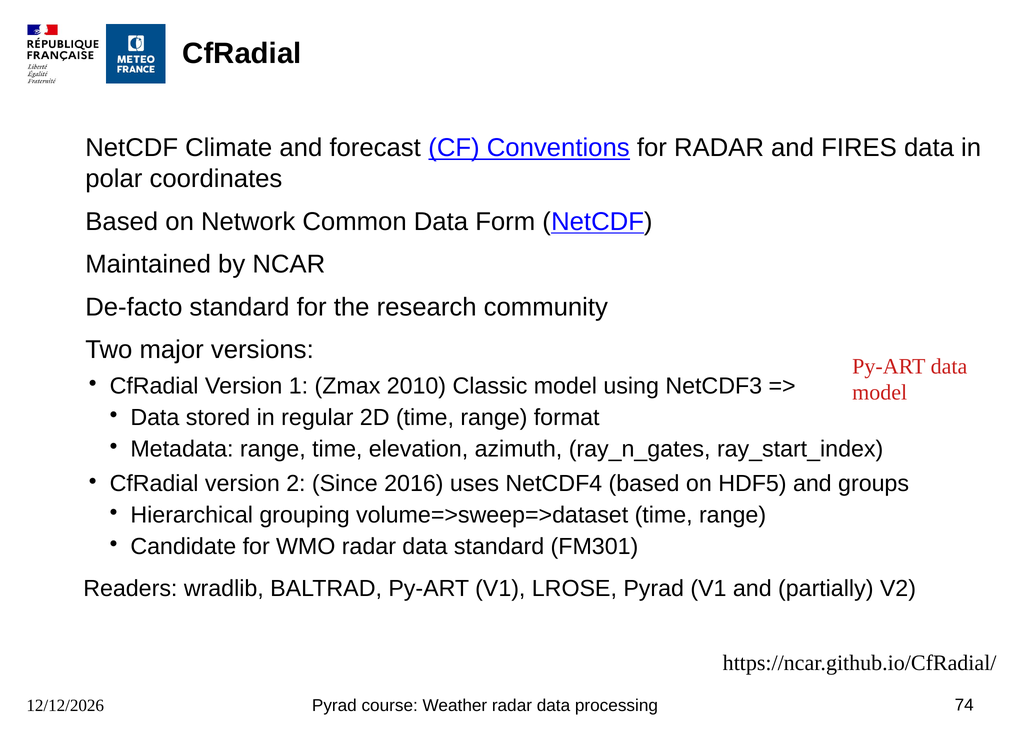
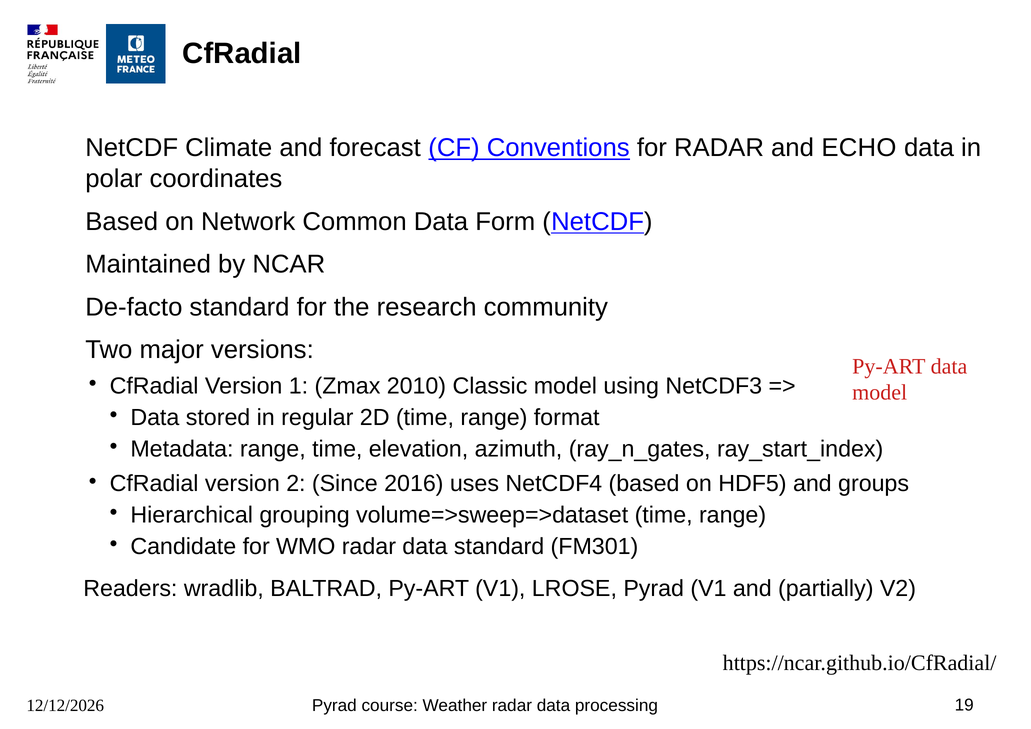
FIRES: FIRES -> ECHO
74: 74 -> 19
